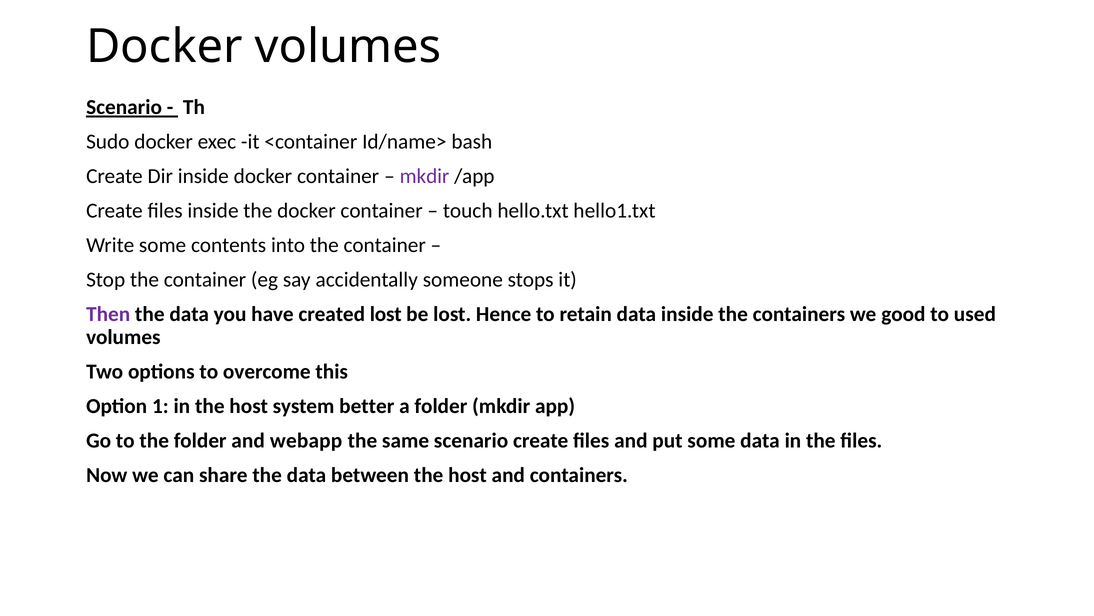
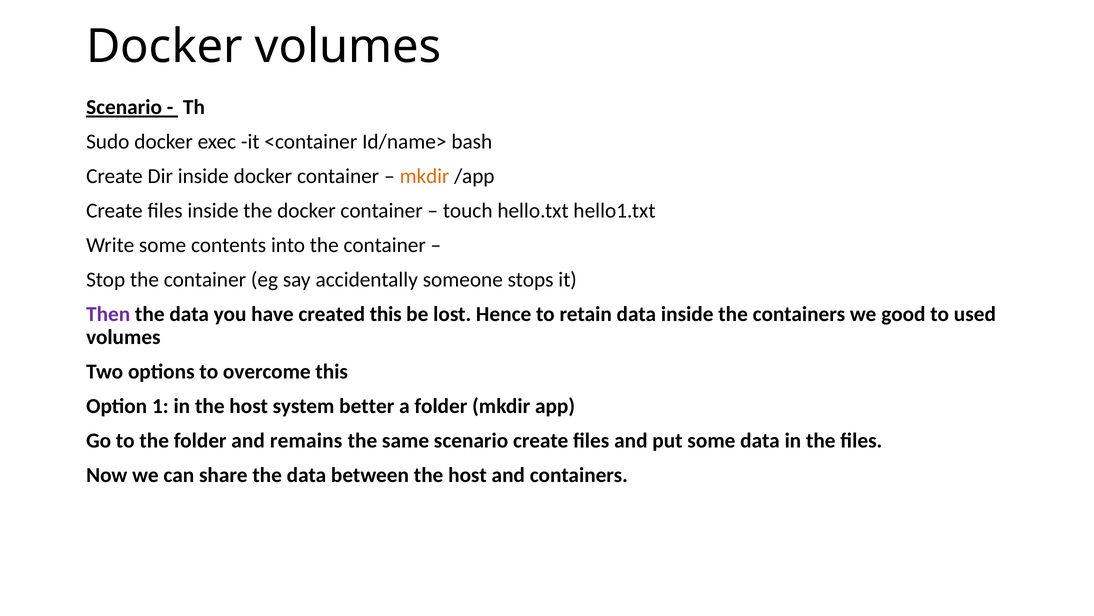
mkdir at (425, 176) colour: purple -> orange
created lost: lost -> this
webapp: webapp -> remains
